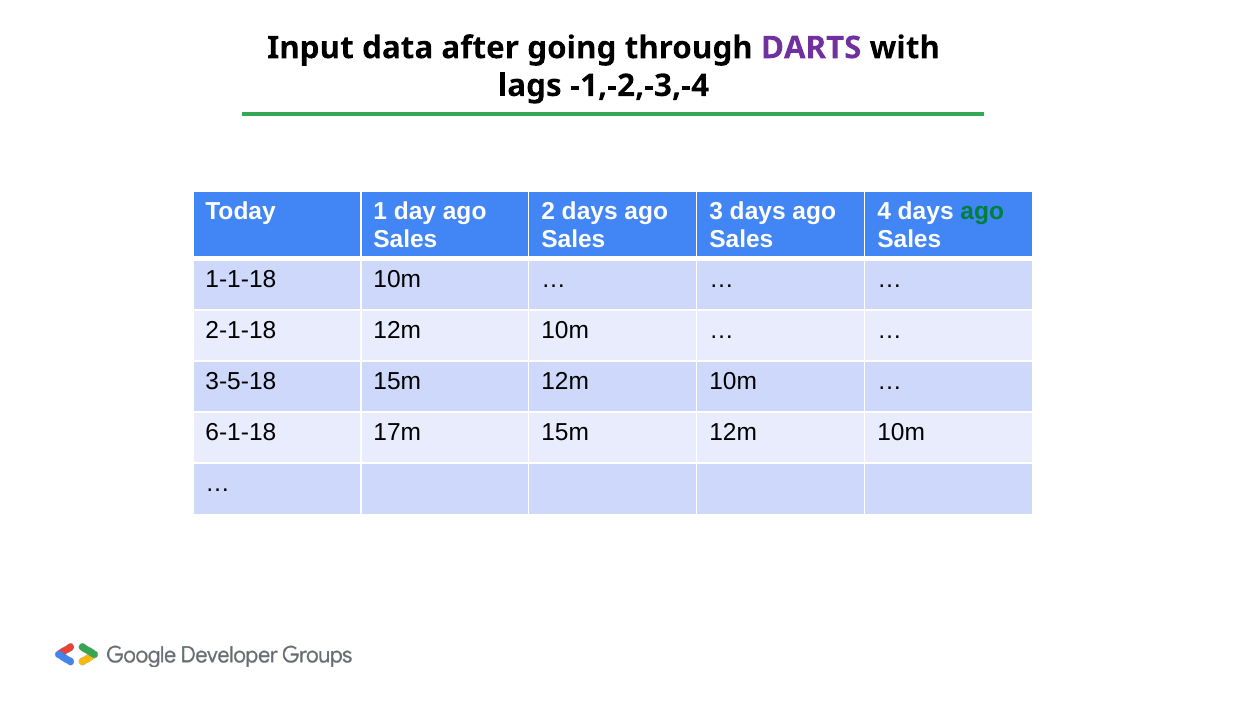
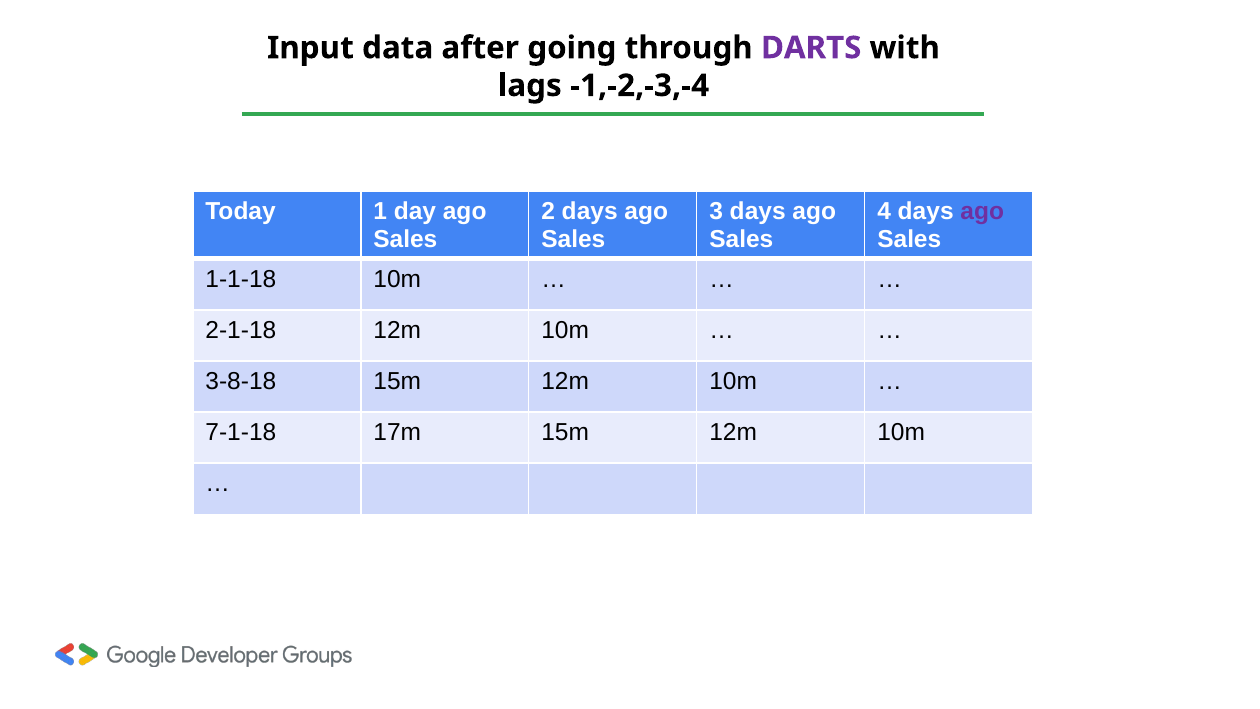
ago at (982, 211) colour: green -> purple
3-5-18: 3-5-18 -> 3-8-18
6-1-18: 6-1-18 -> 7-1-18
